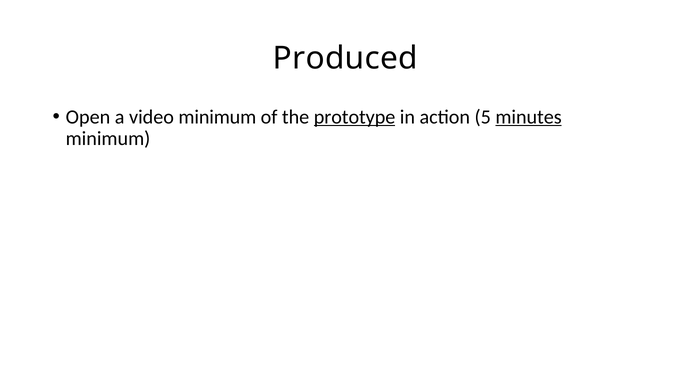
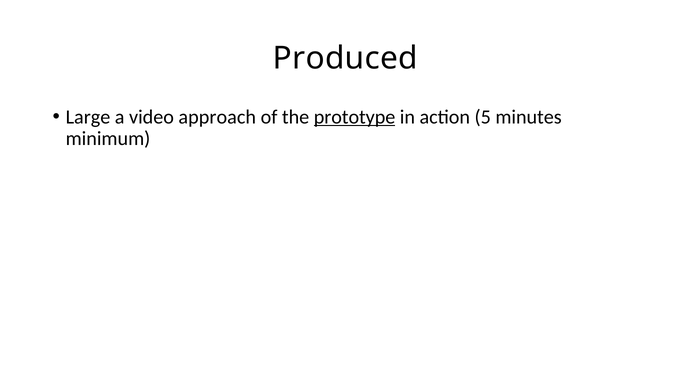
Open: Open -> Large
video minimum: minimum -> approach
minutes underline: present -> none
